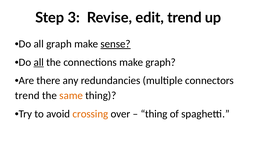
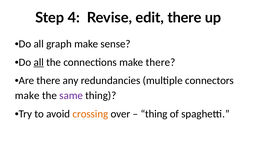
3: 3 -> 4
edit trend: trend -> there
sense underline: present -> none
make graph: graph -> there
trend at (27, 95): trend -> make
same colour: orange -> purple
